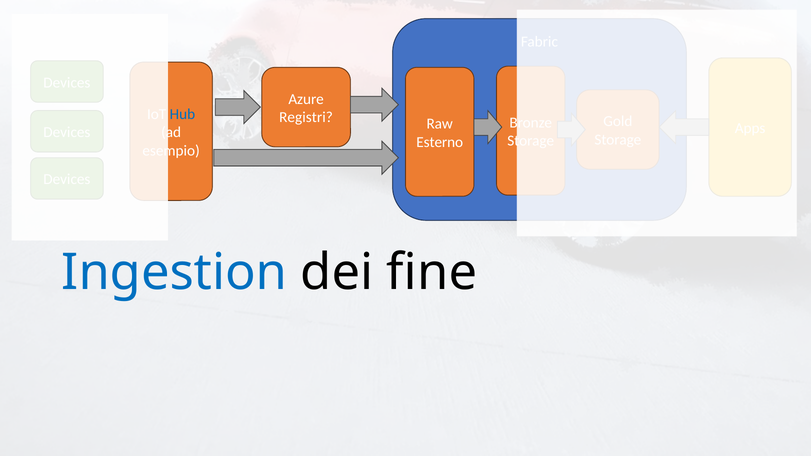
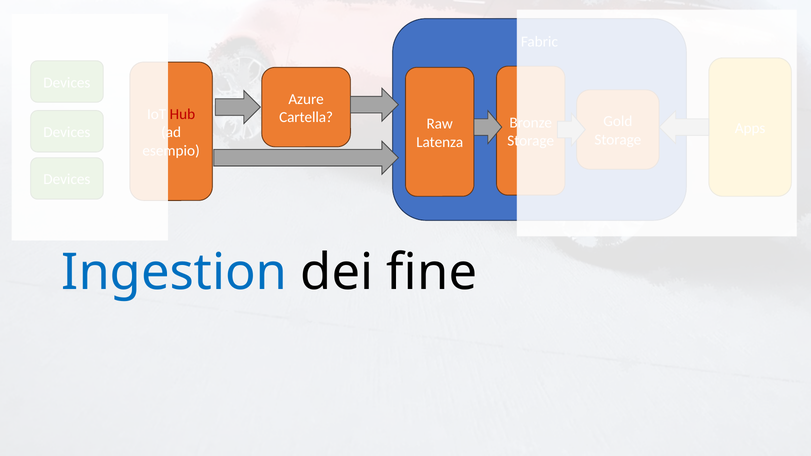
Hub colour: blue -> red
Registri: Registri -> Cartella
Esterno: Esterno -> Latenza
